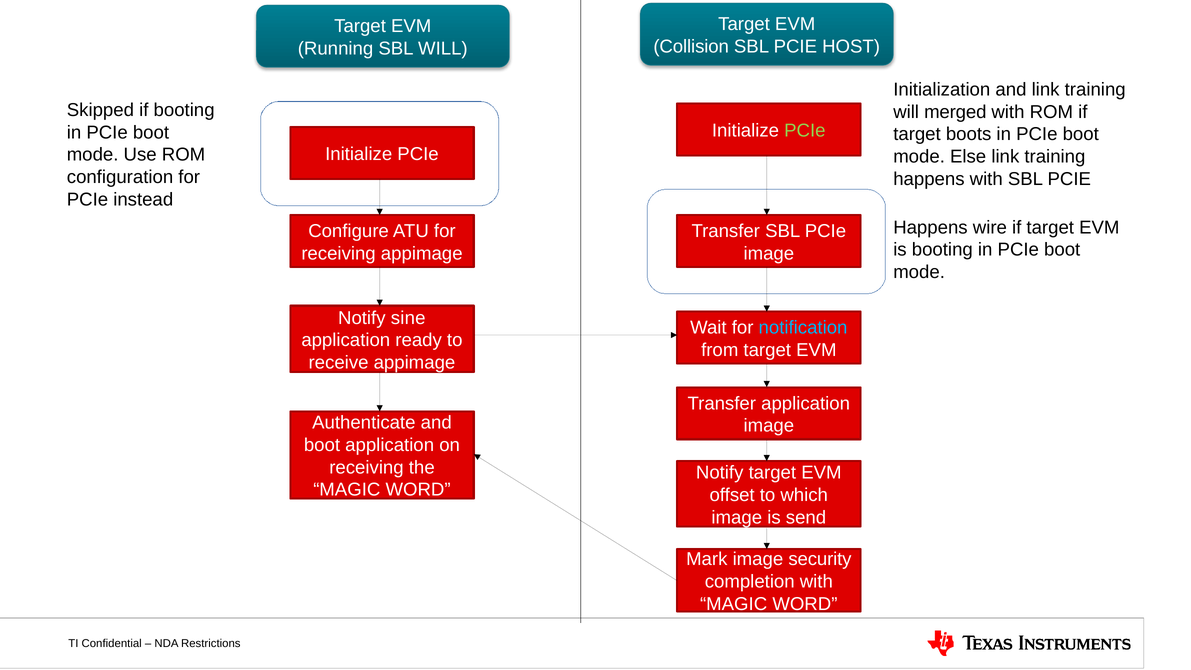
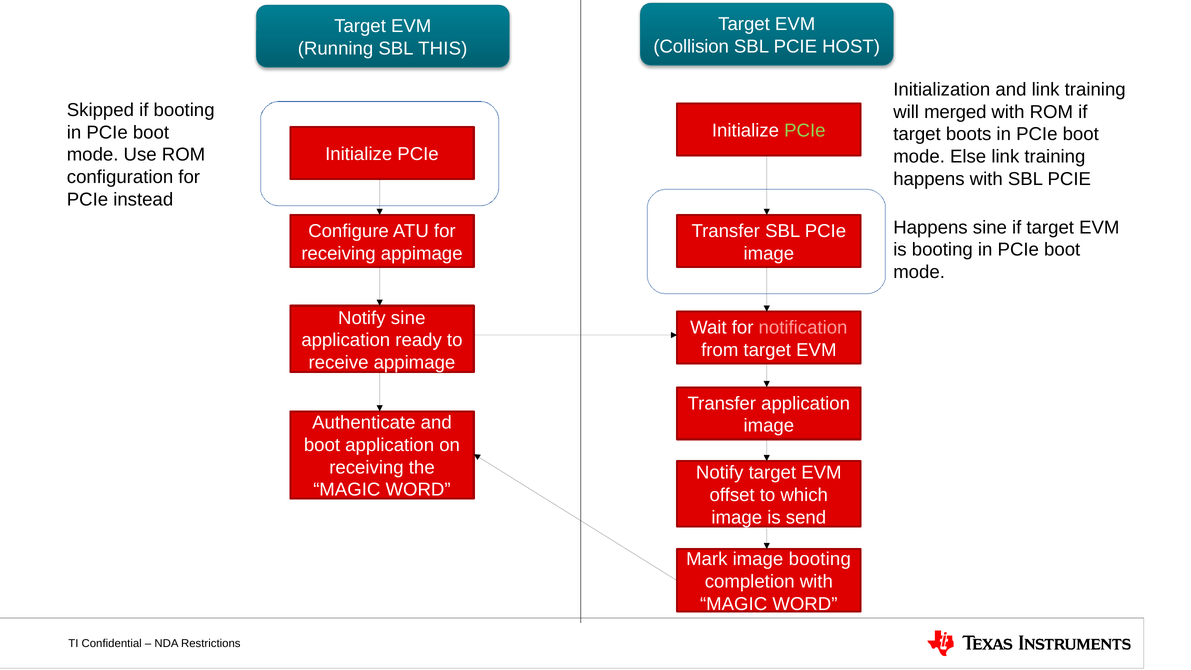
SBL WILL: WILL -> THIS
Happens wire: wire -> sine
notification colour: light blue -> pink
image security: security -> booting
